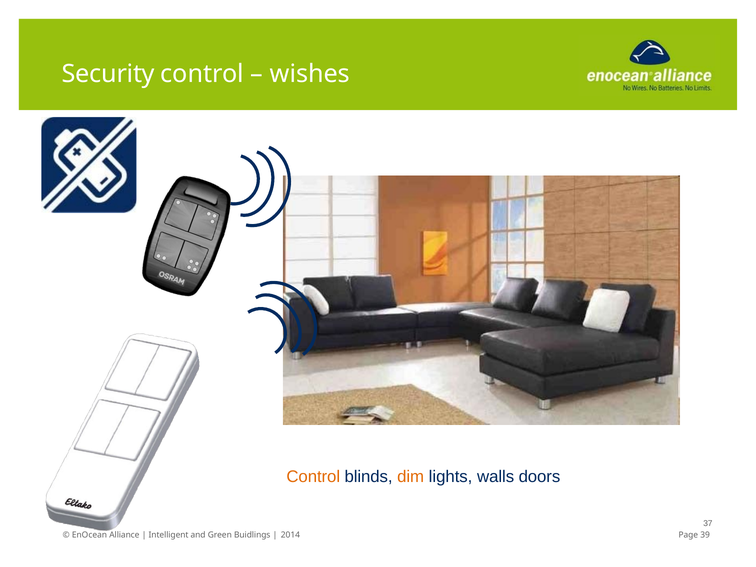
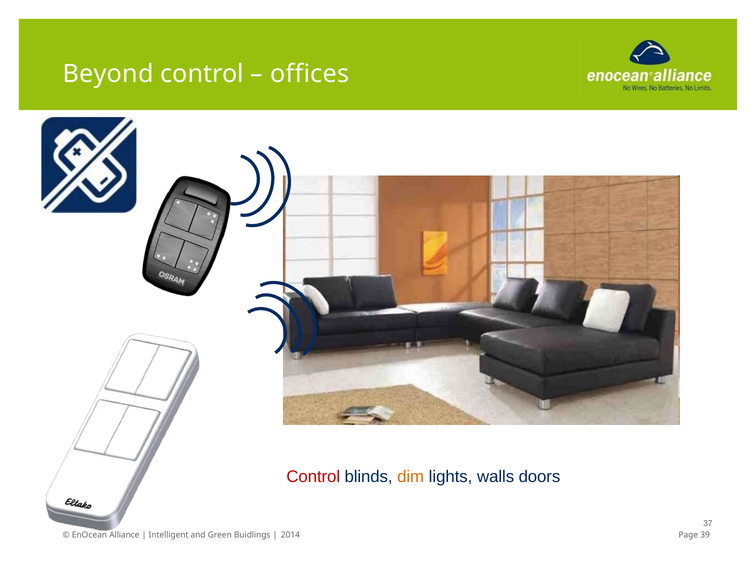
Security: Security -> Beyond
wishes: wishes -> offices
Control at (313, 477) colour: orange -> red
